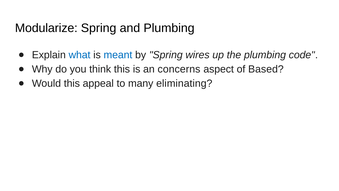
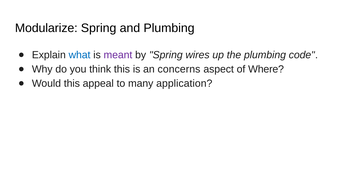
meant colour: blue -> purple
Based: Based -> Where
eliminating: eliminating -> application
